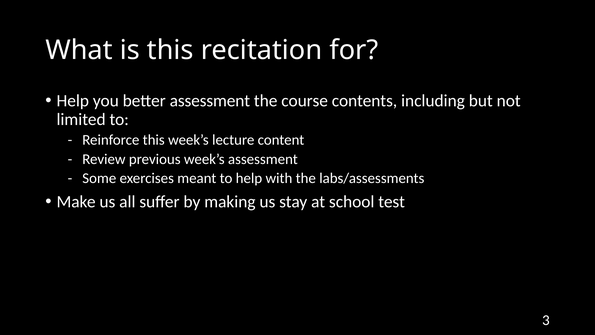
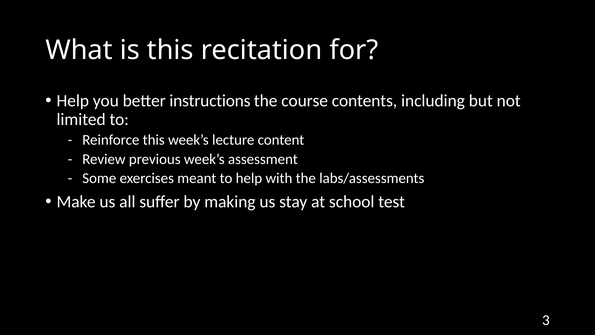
better assessment: assessment -> instructions
